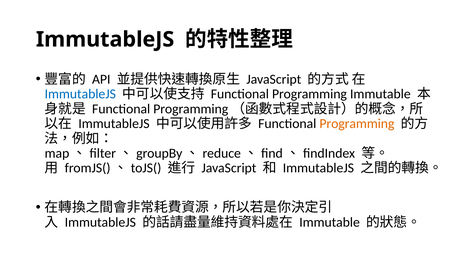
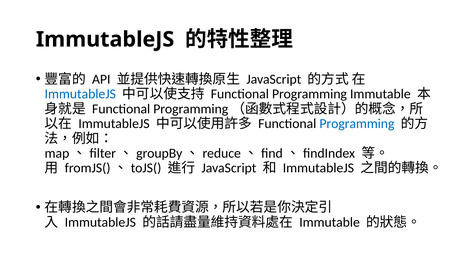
Programming at (357, 124) colour: orange -> blue
